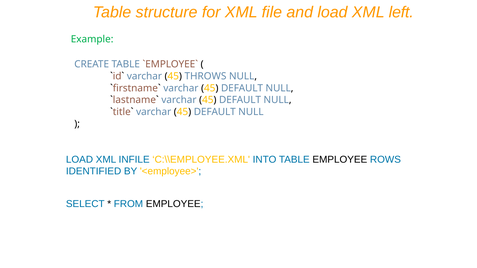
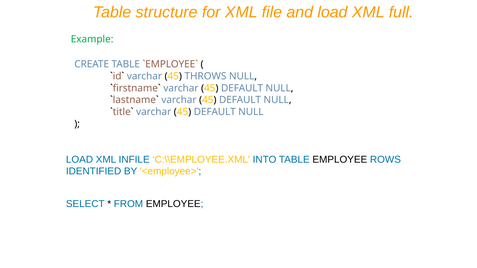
left: left -> full
